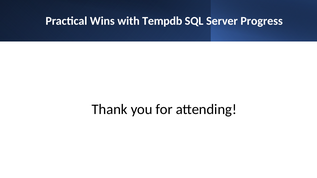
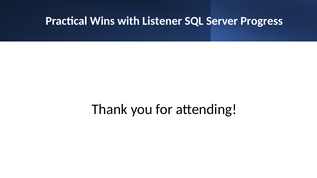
Tempdb: Tempdb -> Listener
